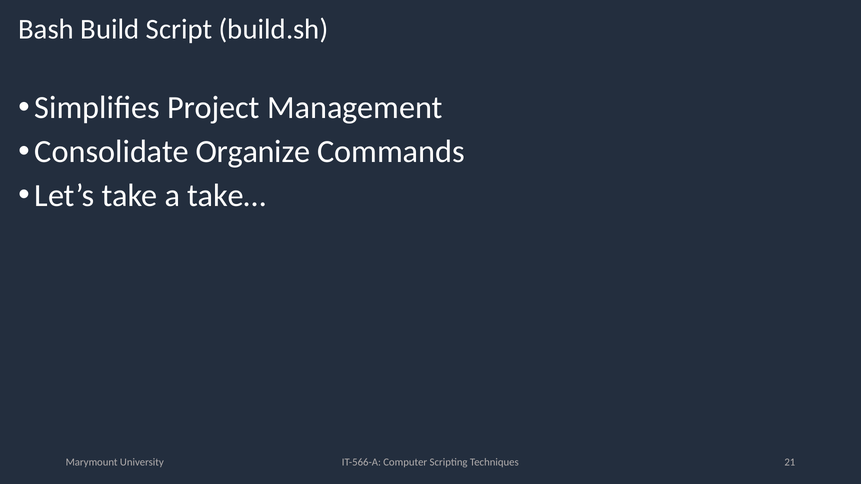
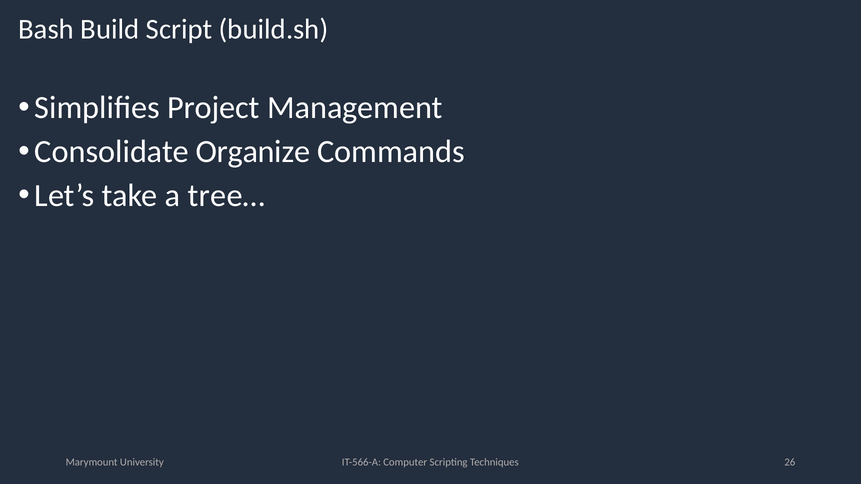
take…: take… -> tree…
21: 21 -> 26
